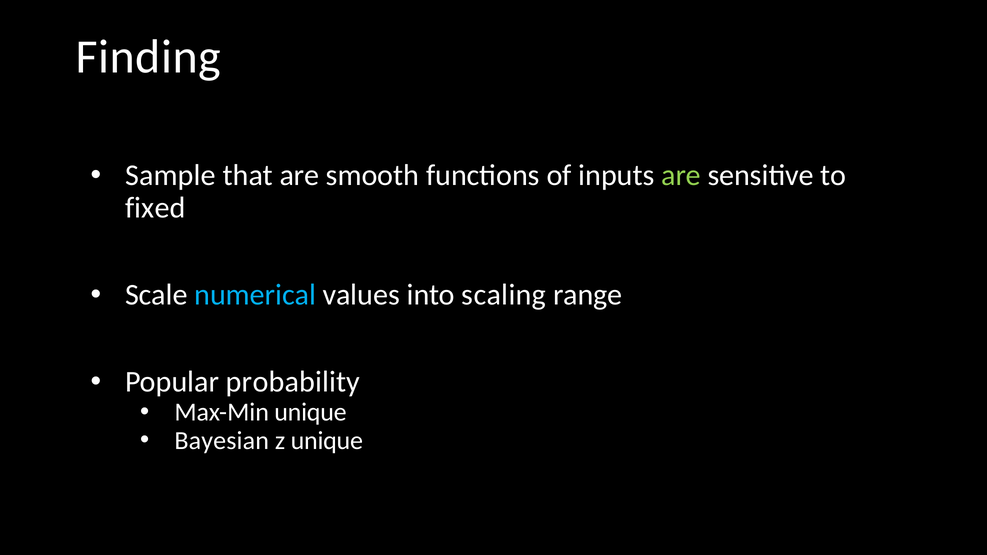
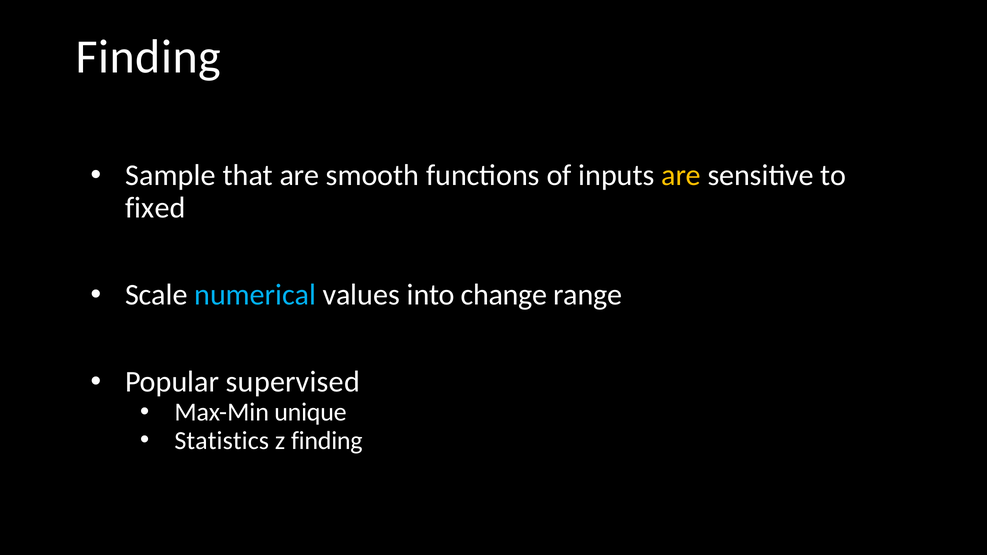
are at (681, 176) colour: light green -> yellow
scaling: scaling -> change
probability: probability -> supervised
Bayesian: Bayesian -> Statistics
z unique: unique -> finding
